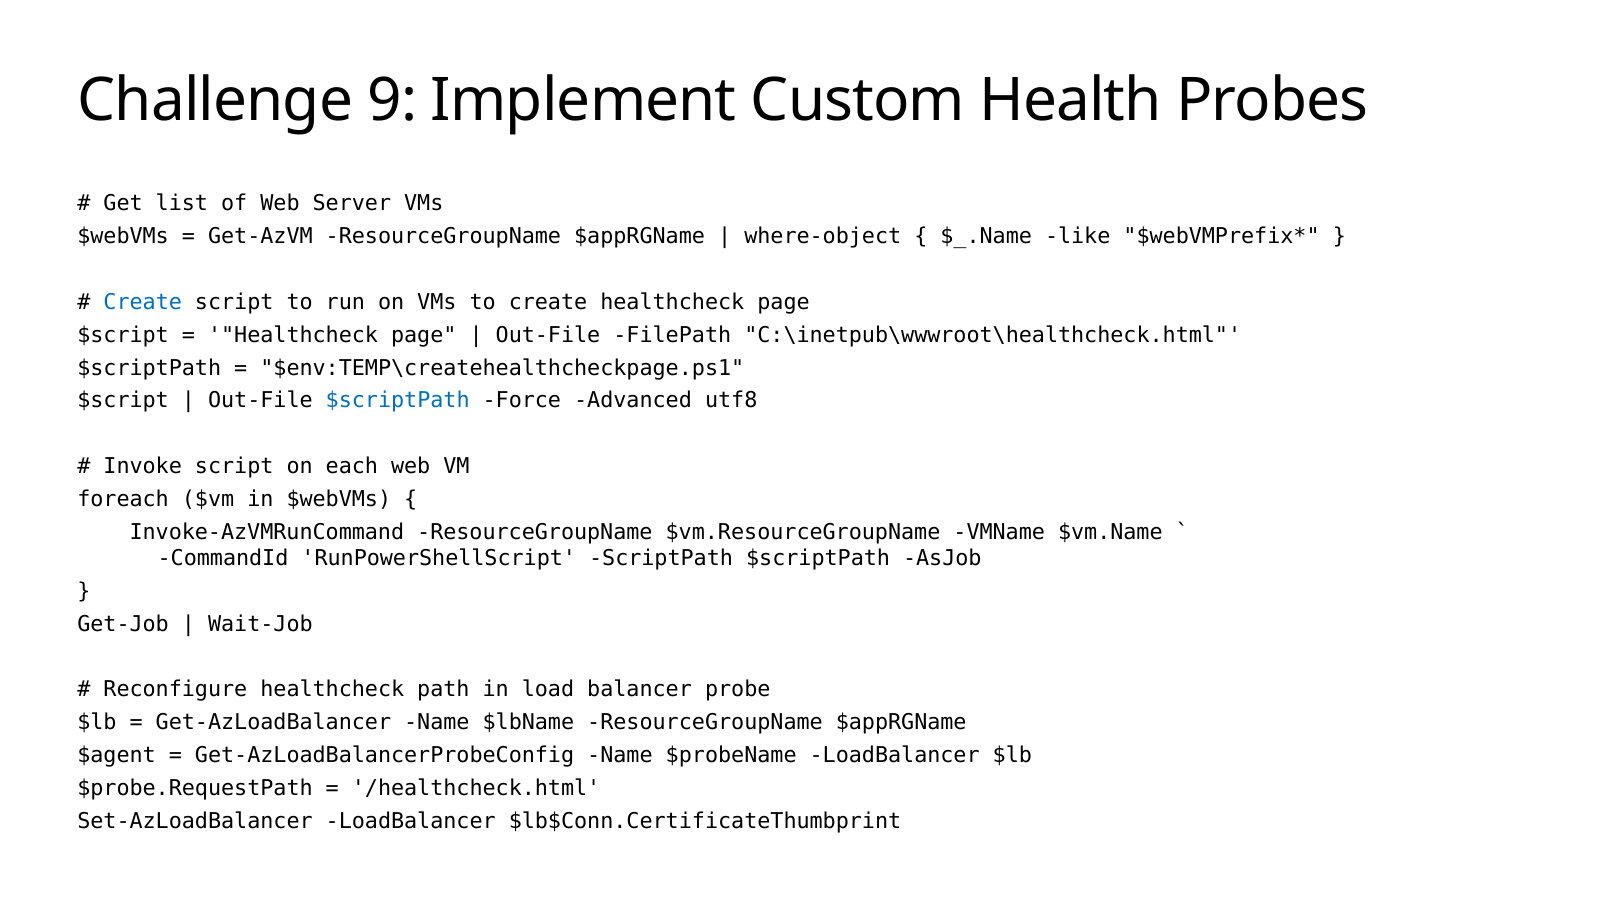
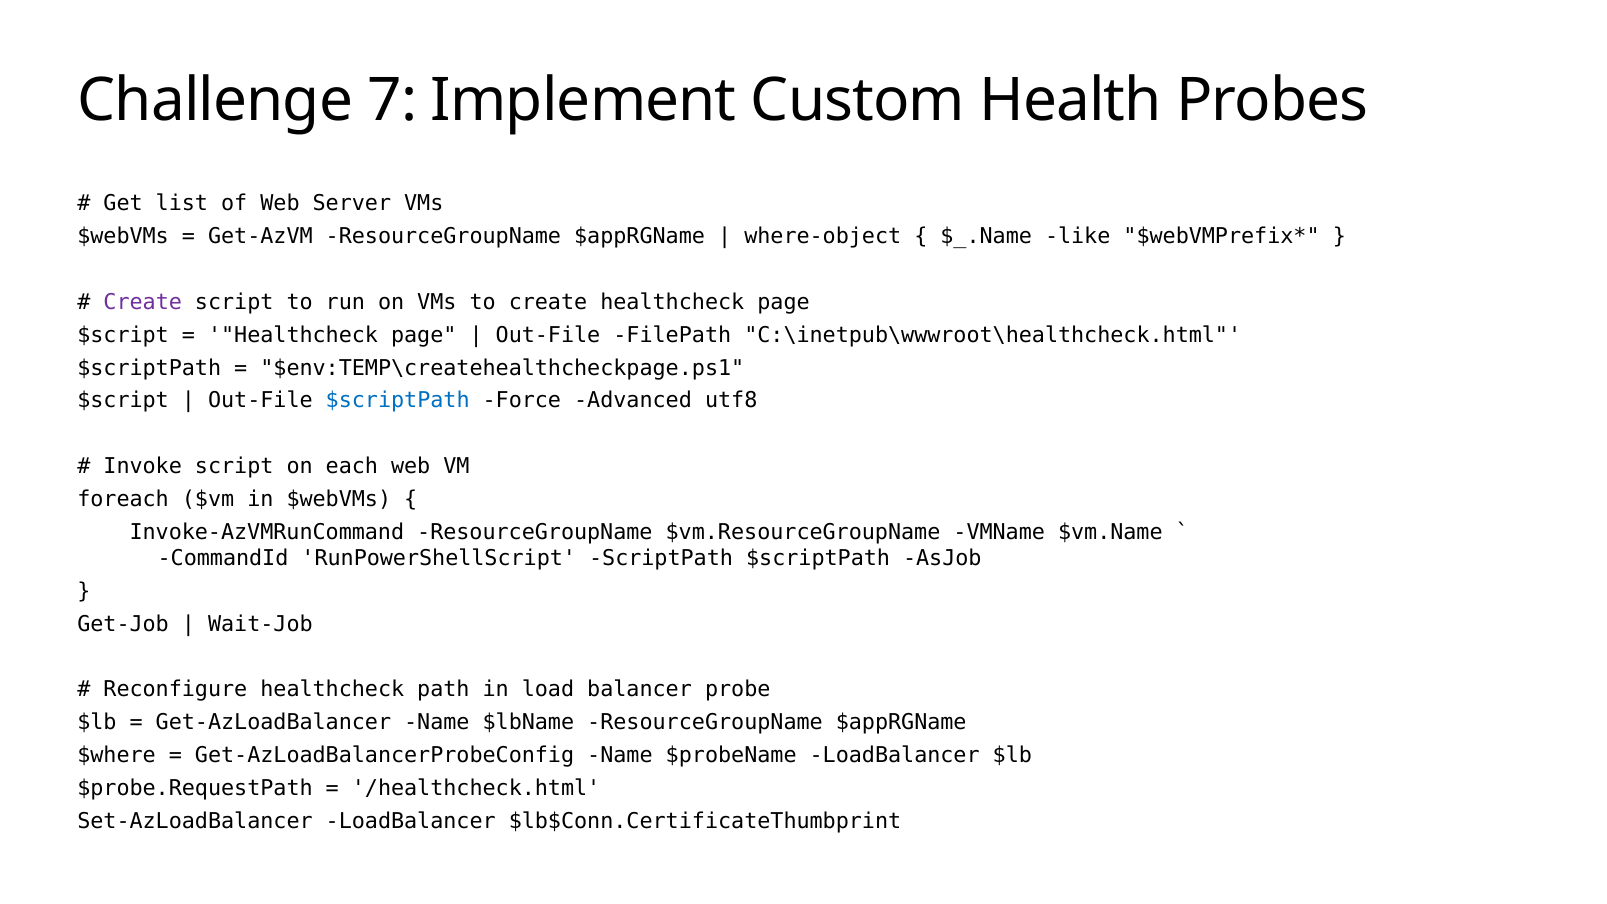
9: 9 -> 7
Create at (143, 302) colour: blue -> purple
$agent: $agent -> $where
